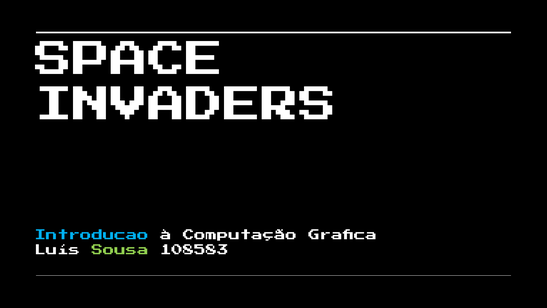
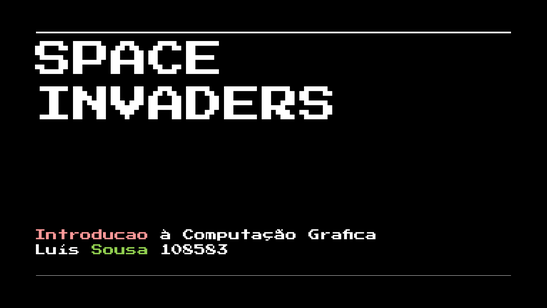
Introducao colour: light blue -> pink
